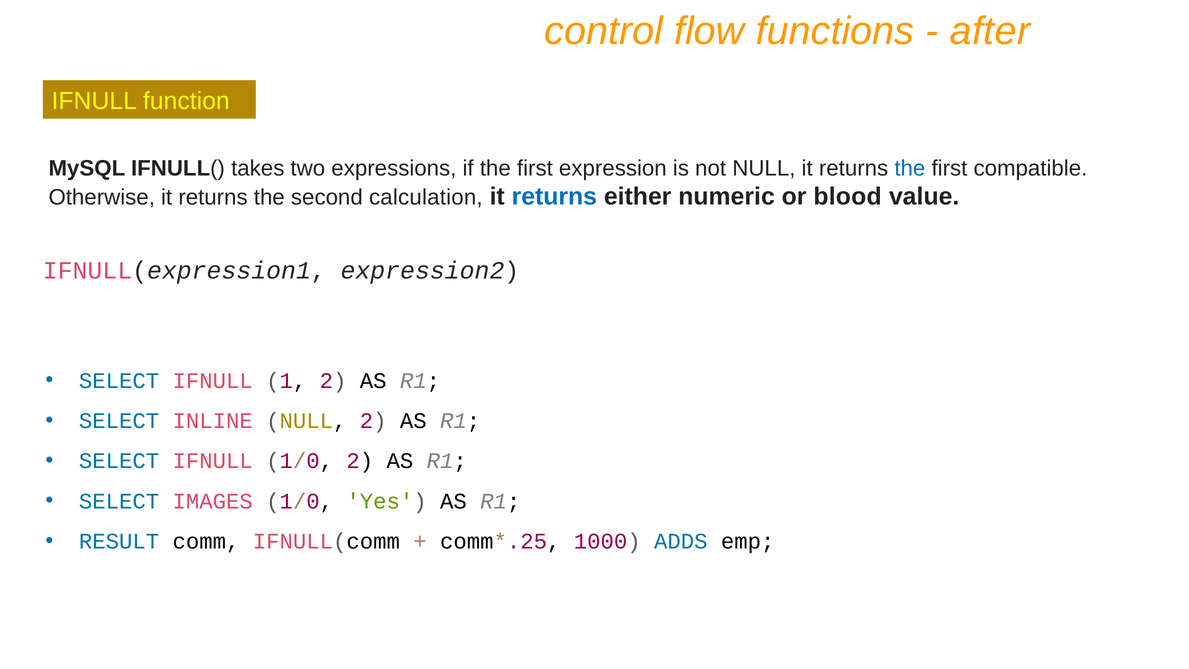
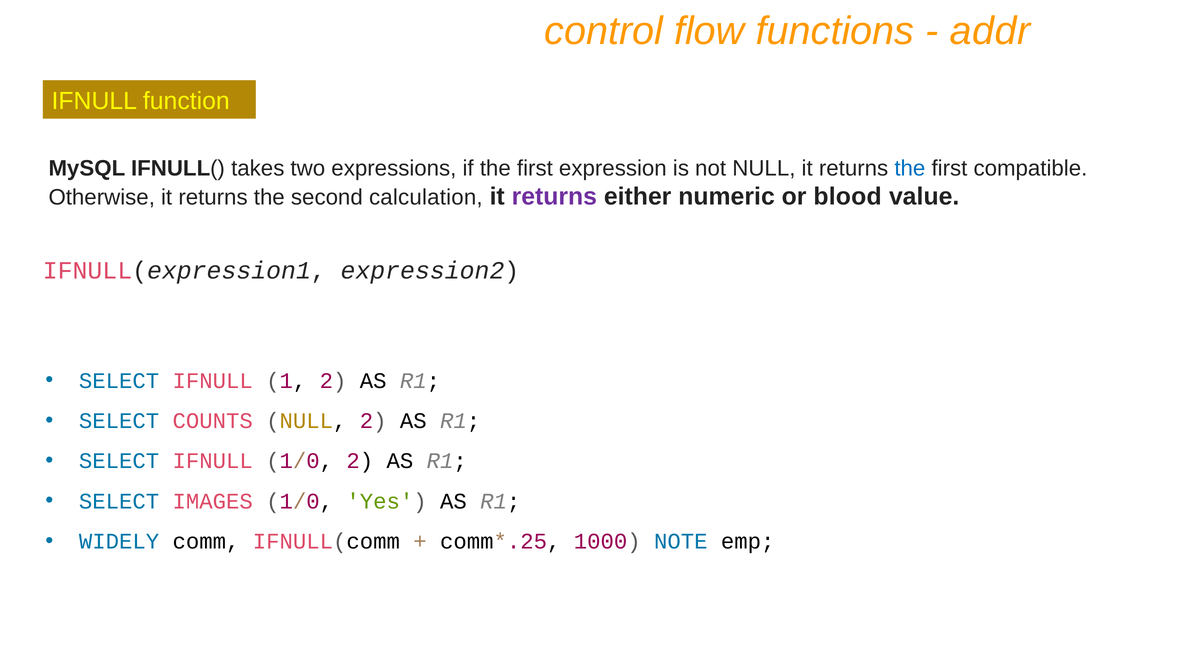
after: after -> addr
returns at (554, 197) colour: blue -> purple
INLINE: INLINE -> COUNTS
RESULT: RESULT -> WIDELY
ADDS: ADDS -> NOTE
